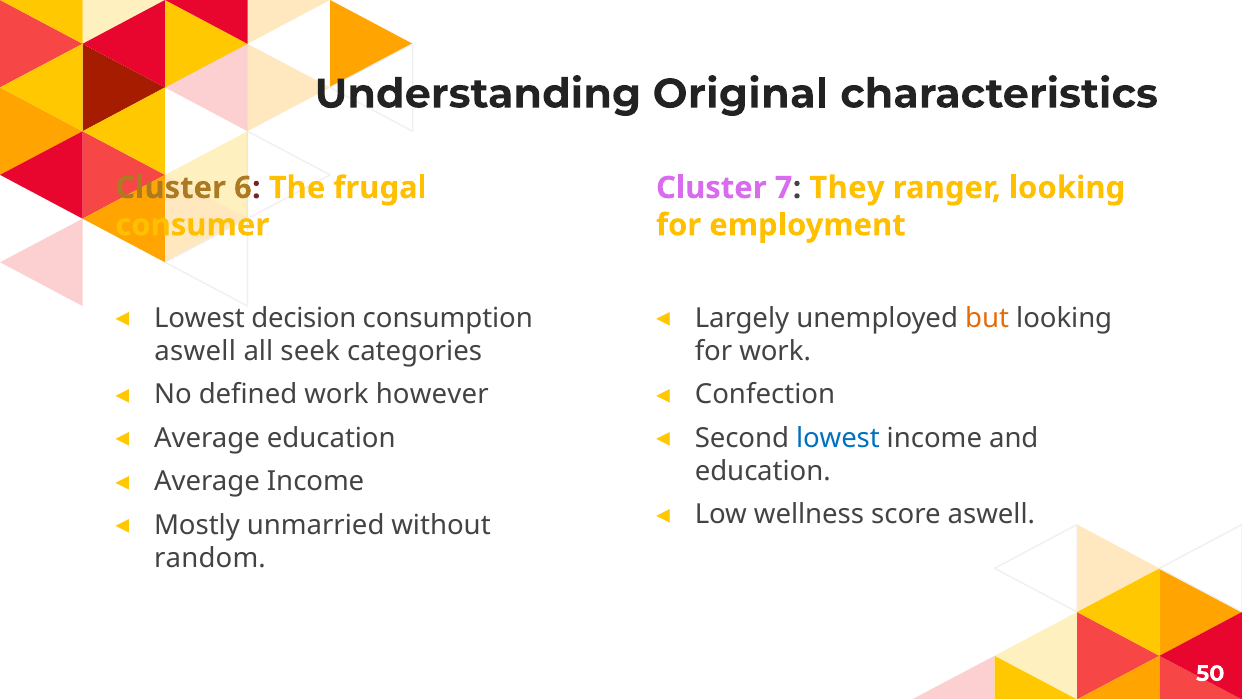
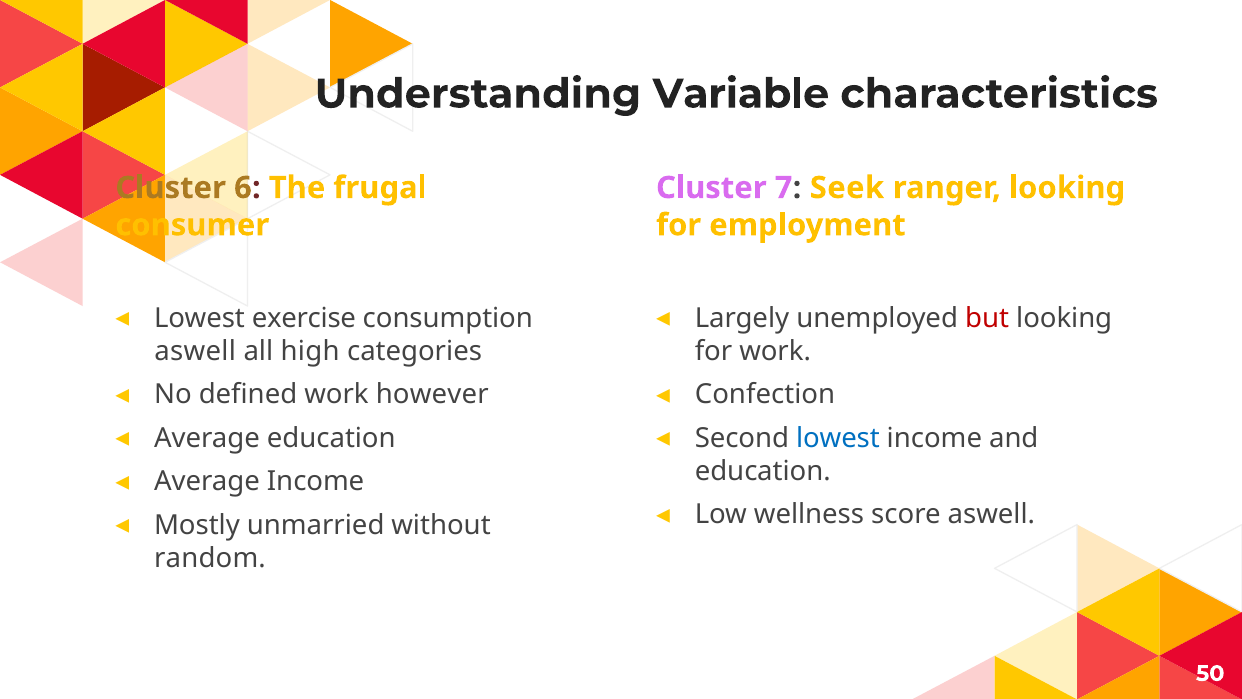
Original: Original -> Variable
They: They -> Seek
decision: decision -> exercise
but colour: orange -> red
seek: seek -> high
